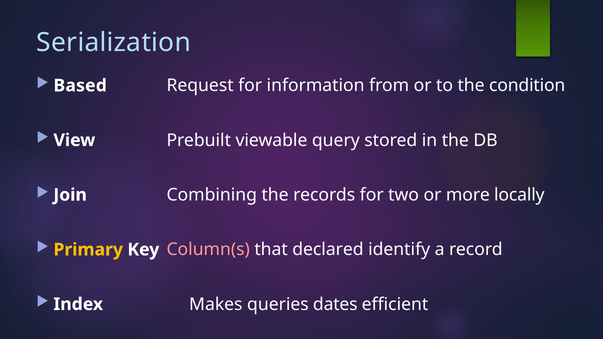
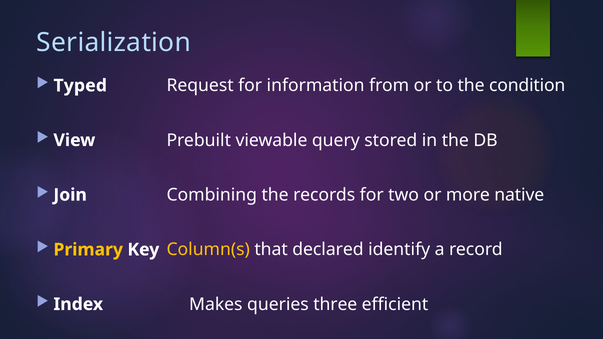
Based: Based -> Typed
locally: locally -> native
Column(s colour: pink -> yellow
dates: dates -> three
